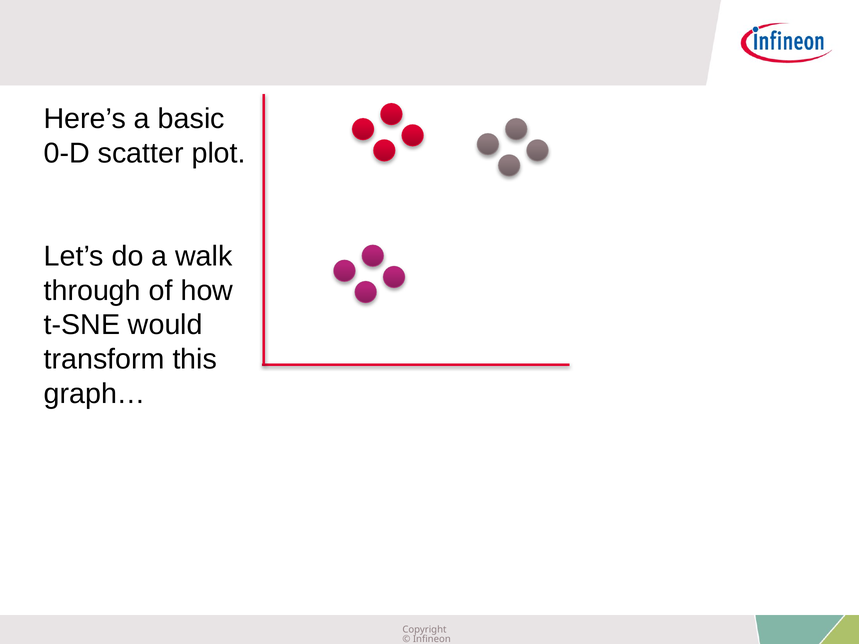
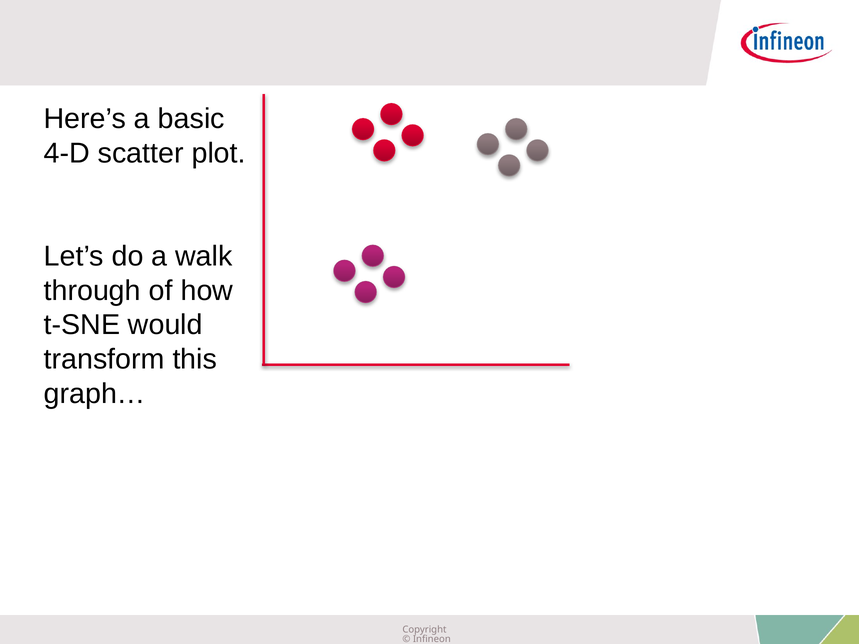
0-D: 0-D -> 4-D
